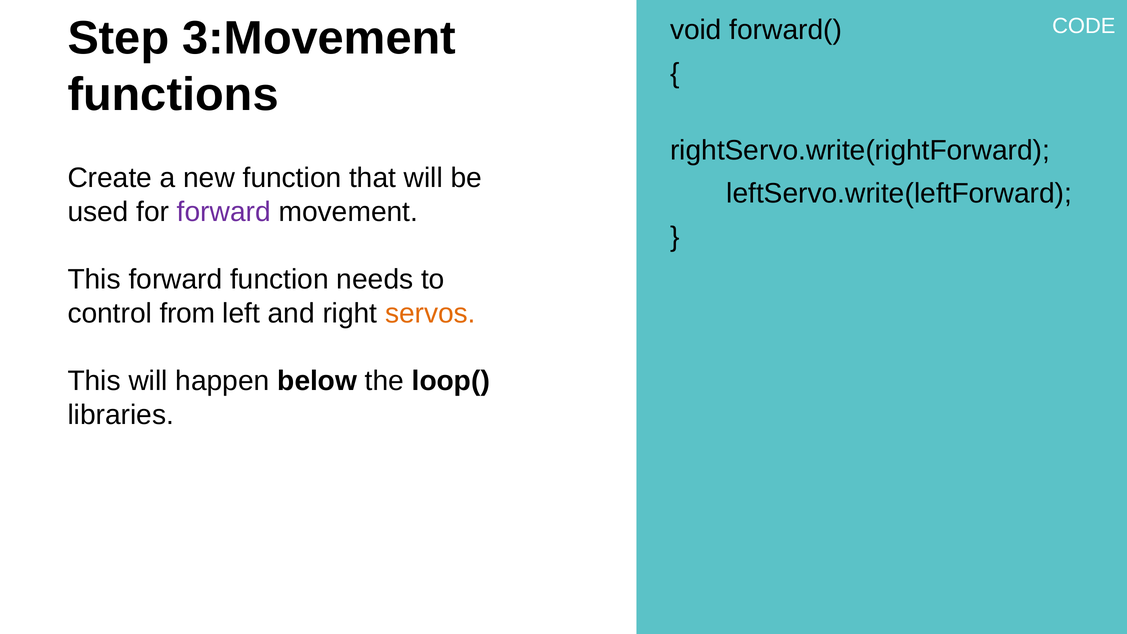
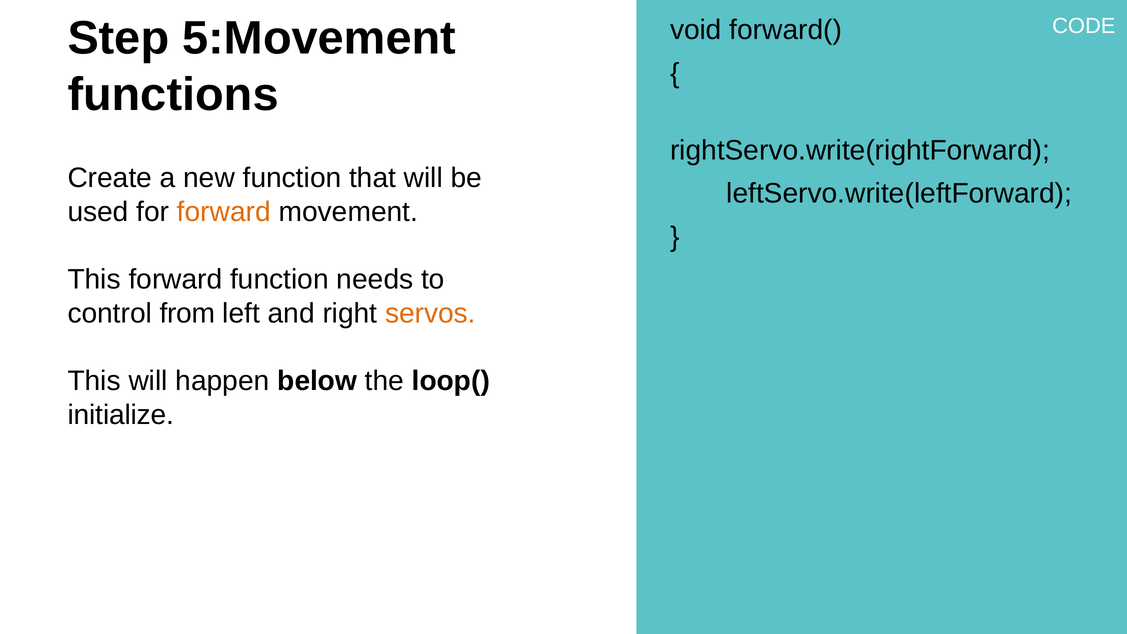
3:Movement: 3:Movement -> 5:Movement
forward at (224, 212) colour: purple -> orange
libraries: libraries -> initialize
